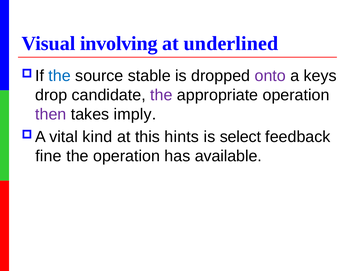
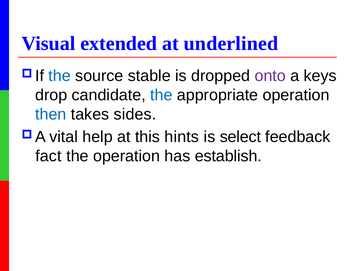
involving: involving -> extended
the at (161, 95) colour: purple -> blue
then colour: purple -> blue
imply: imply -> sides
kind: kind -> help
fine: fine -> fact
available: available -> establish
